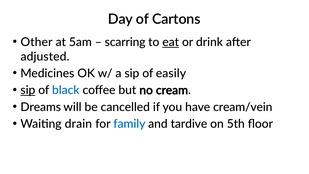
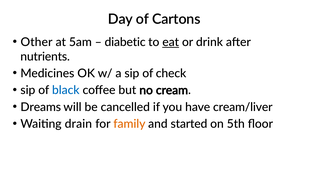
scarring: scarring -> diabetic
adjusted: adjusted -> nutrients
easily: easily -> check
sip at (28, 90) underline: present -> none
cream/vein: cream/vein -> cream/liver
family colour: blue -> orange
tardive: tardive -> started
